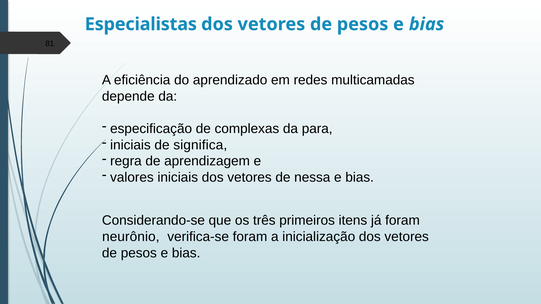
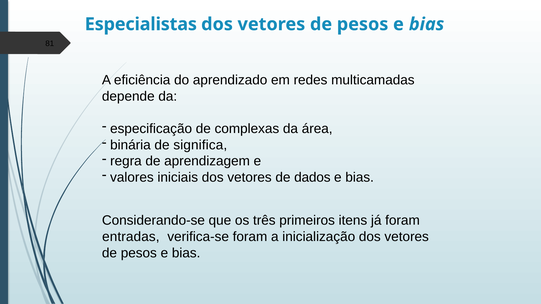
para: para -> área
iniciais at (130, 145): iniciais -> binária
nessa: nessa -> dados
neurônio: neurônio -> entradas
